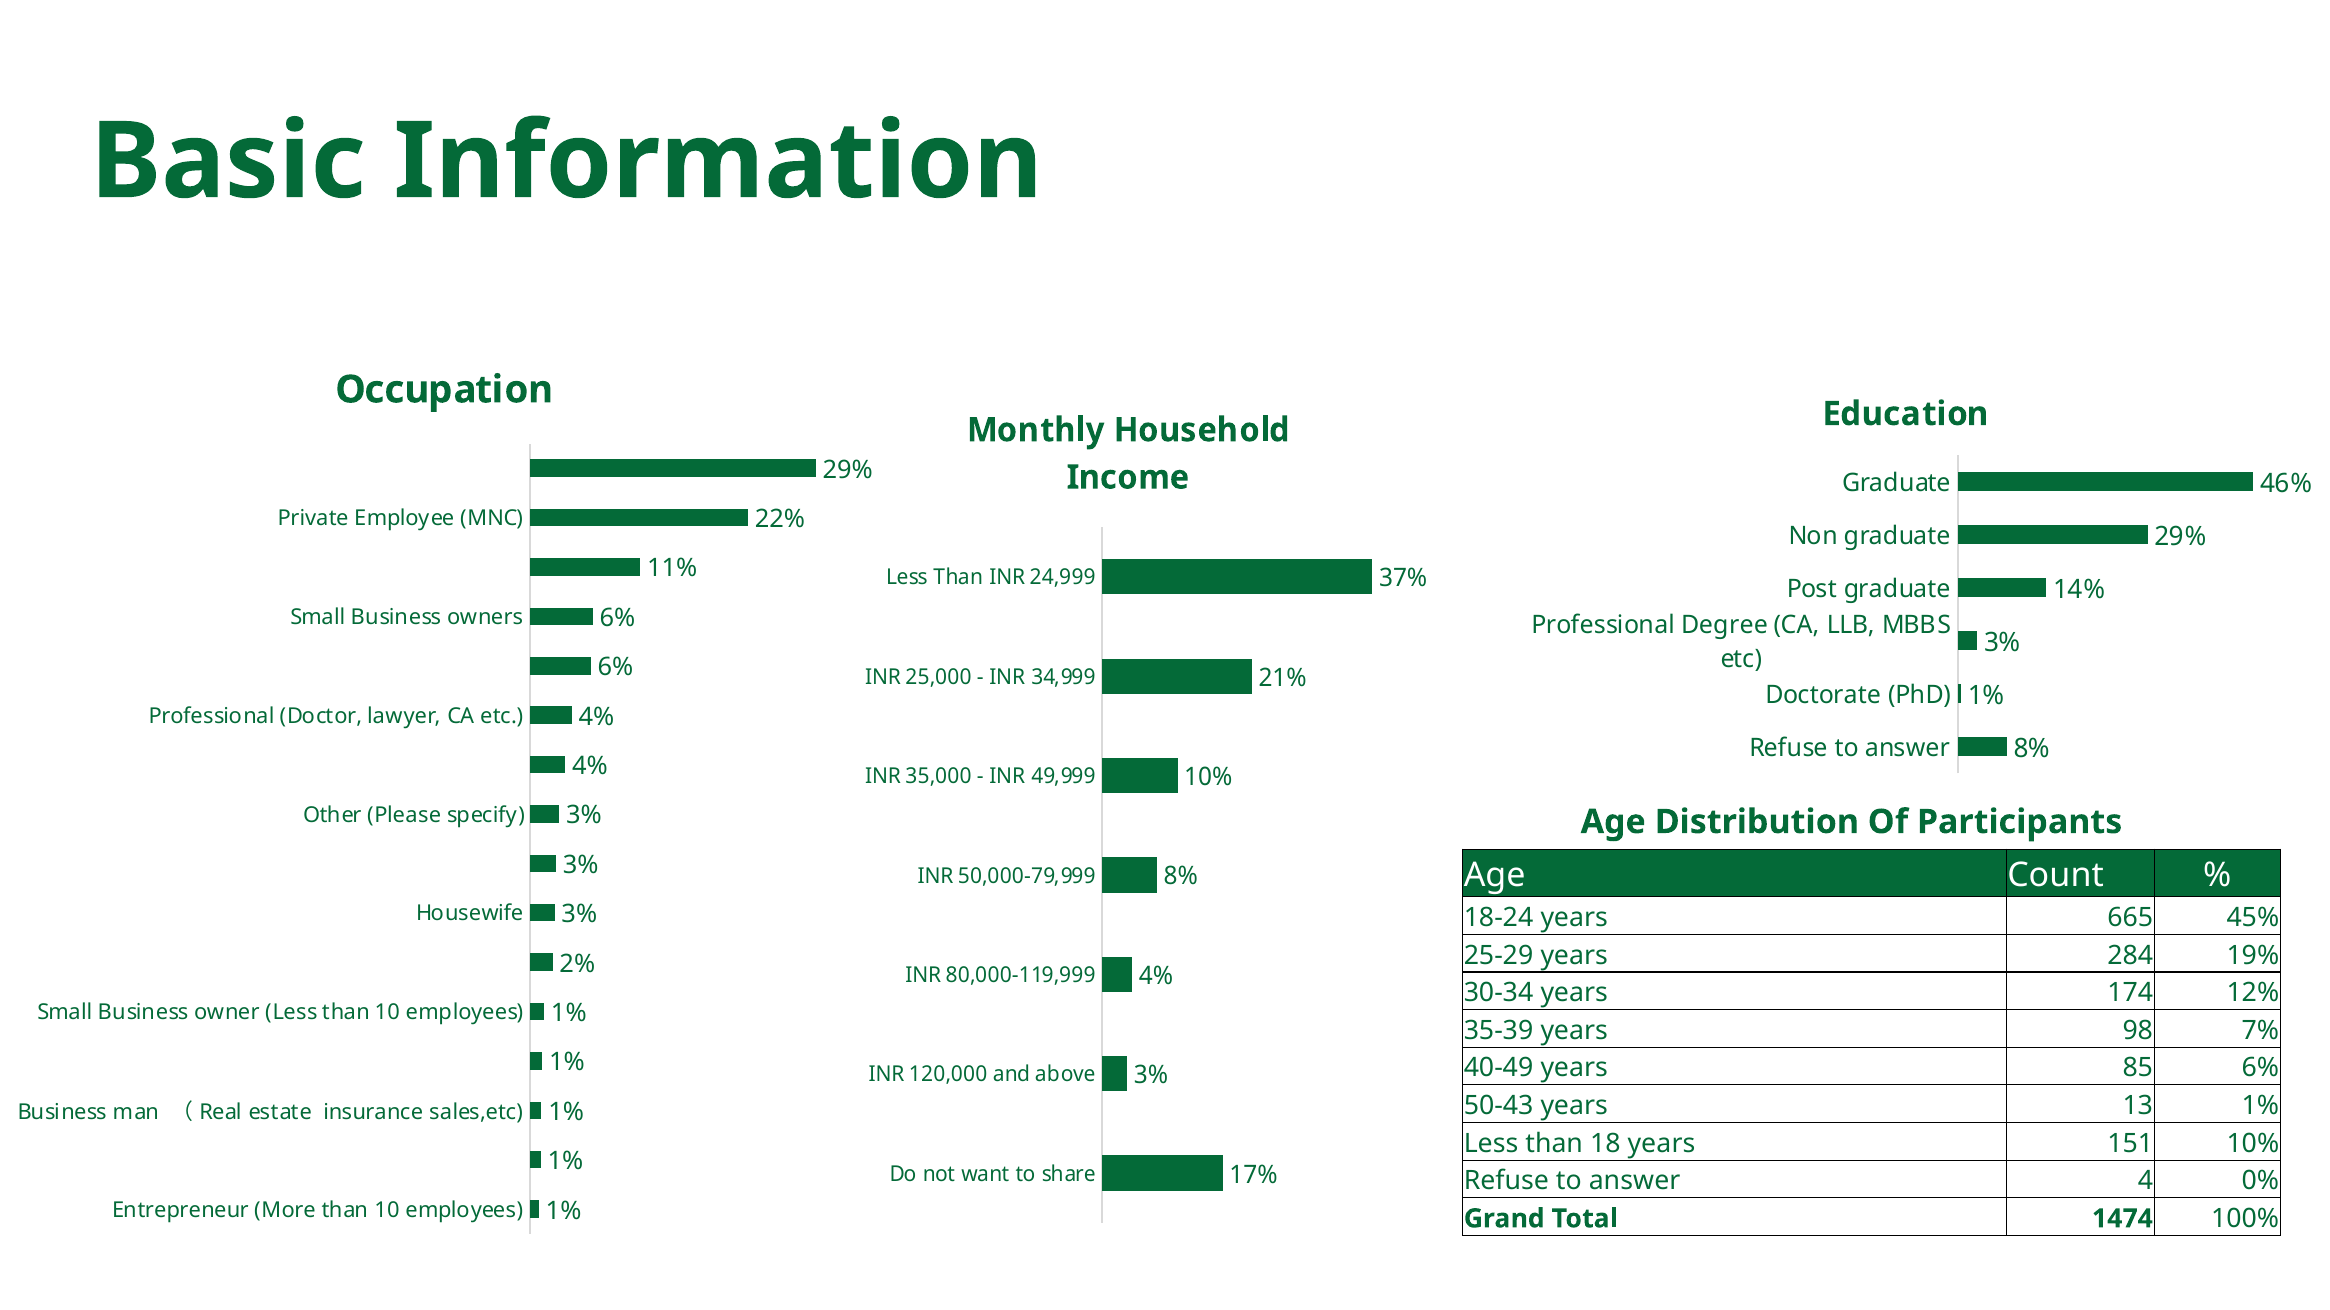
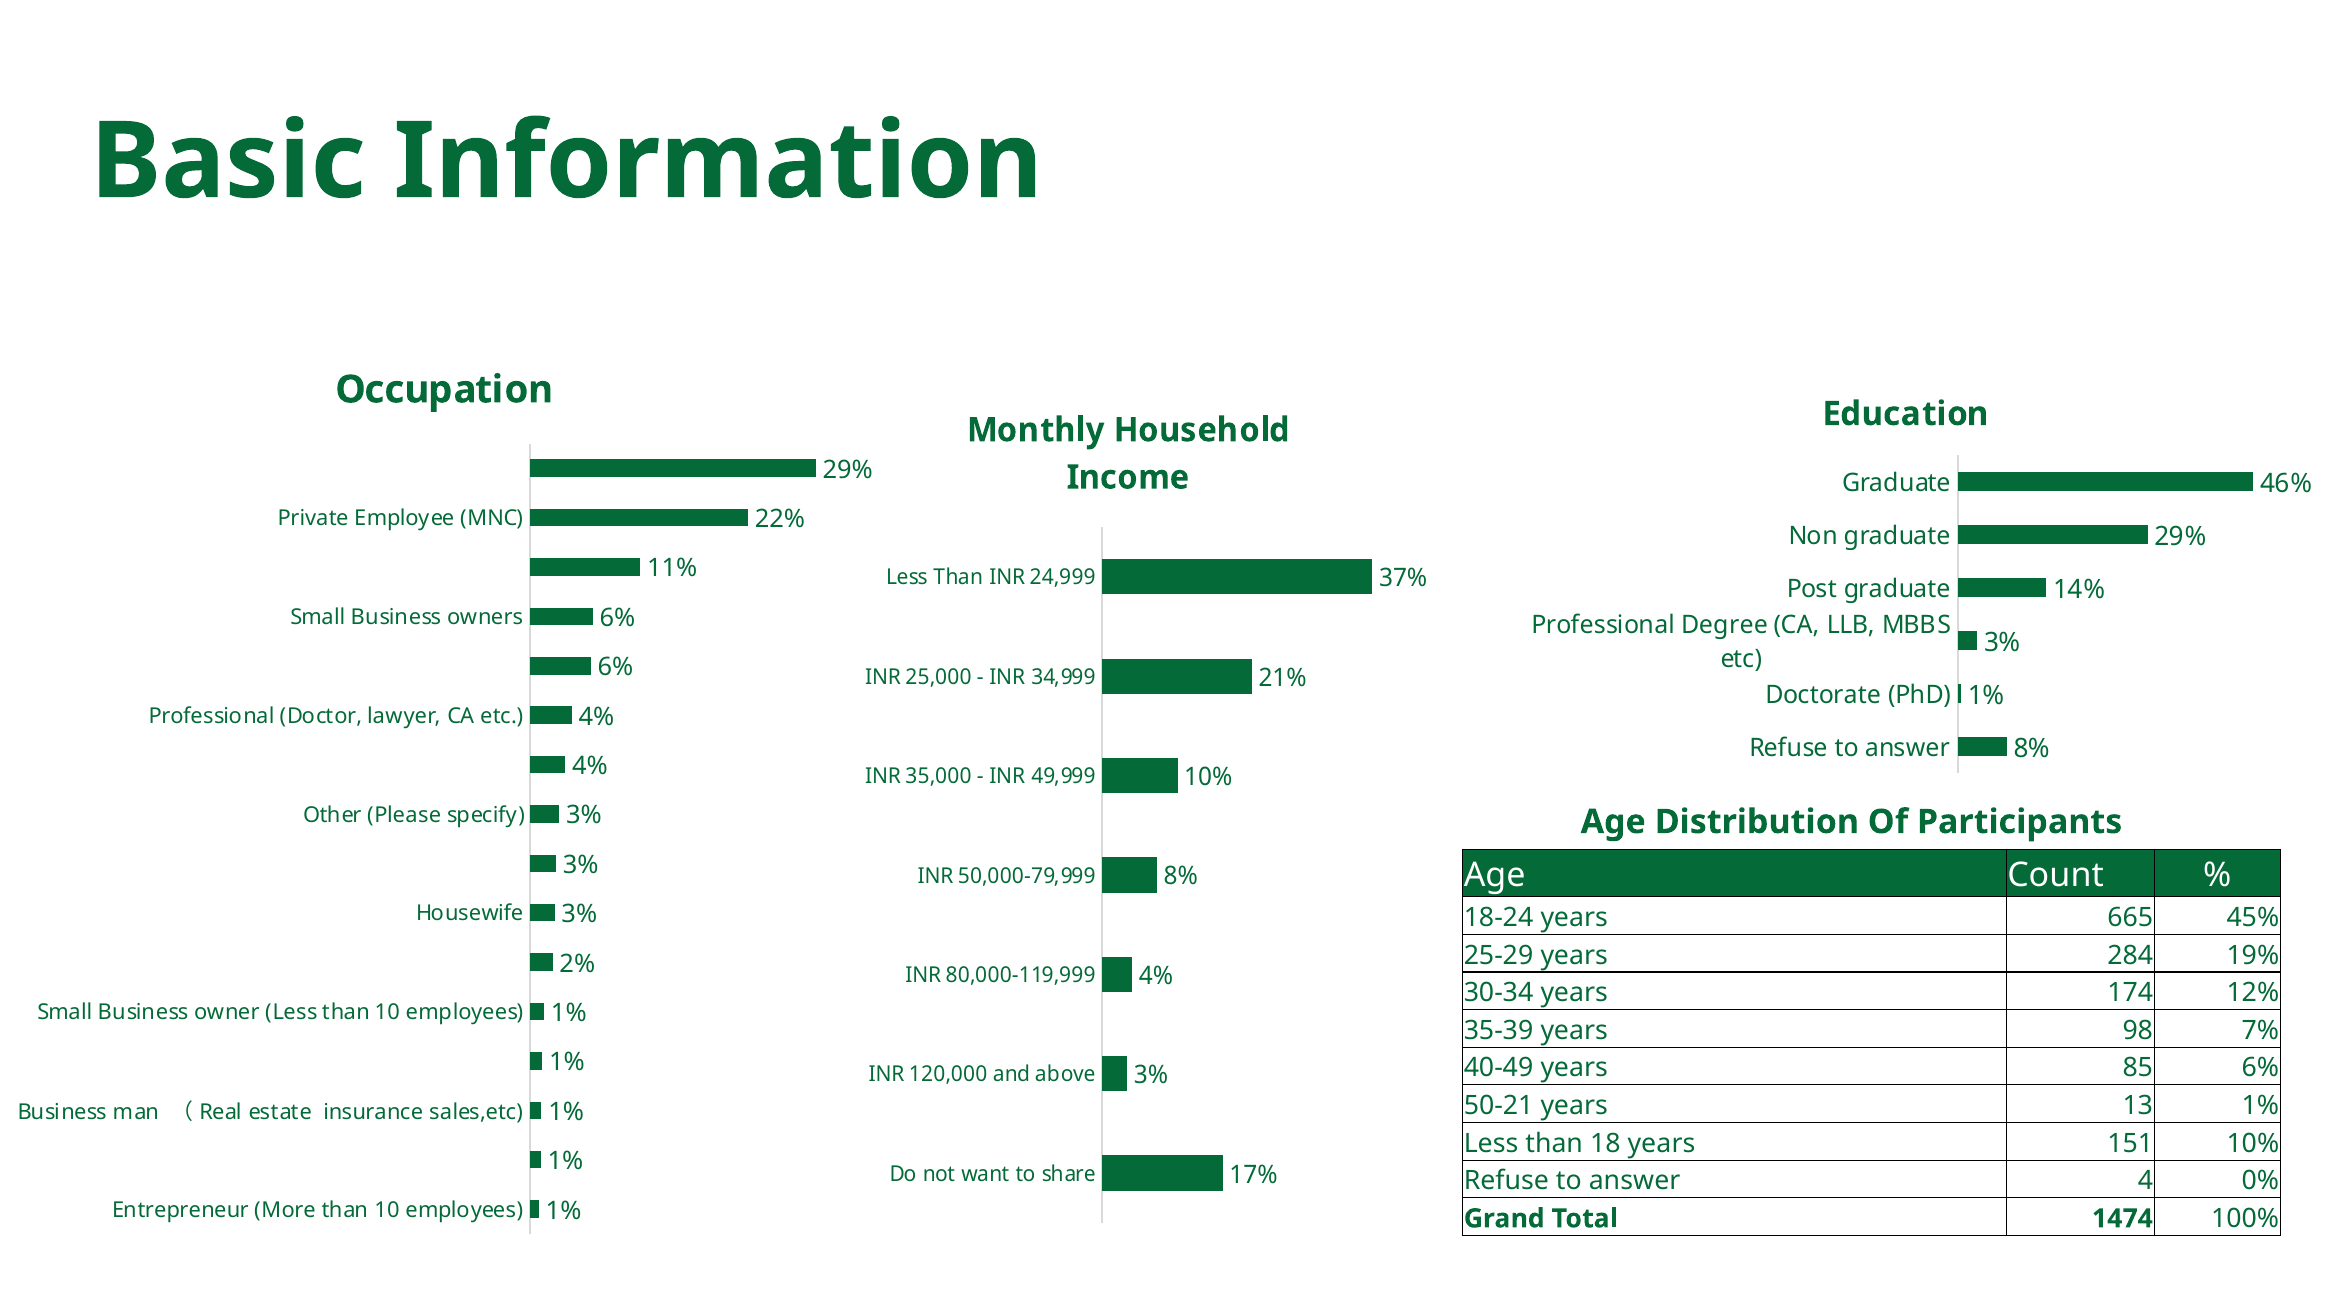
50-43: 50-43 -> 50-21
